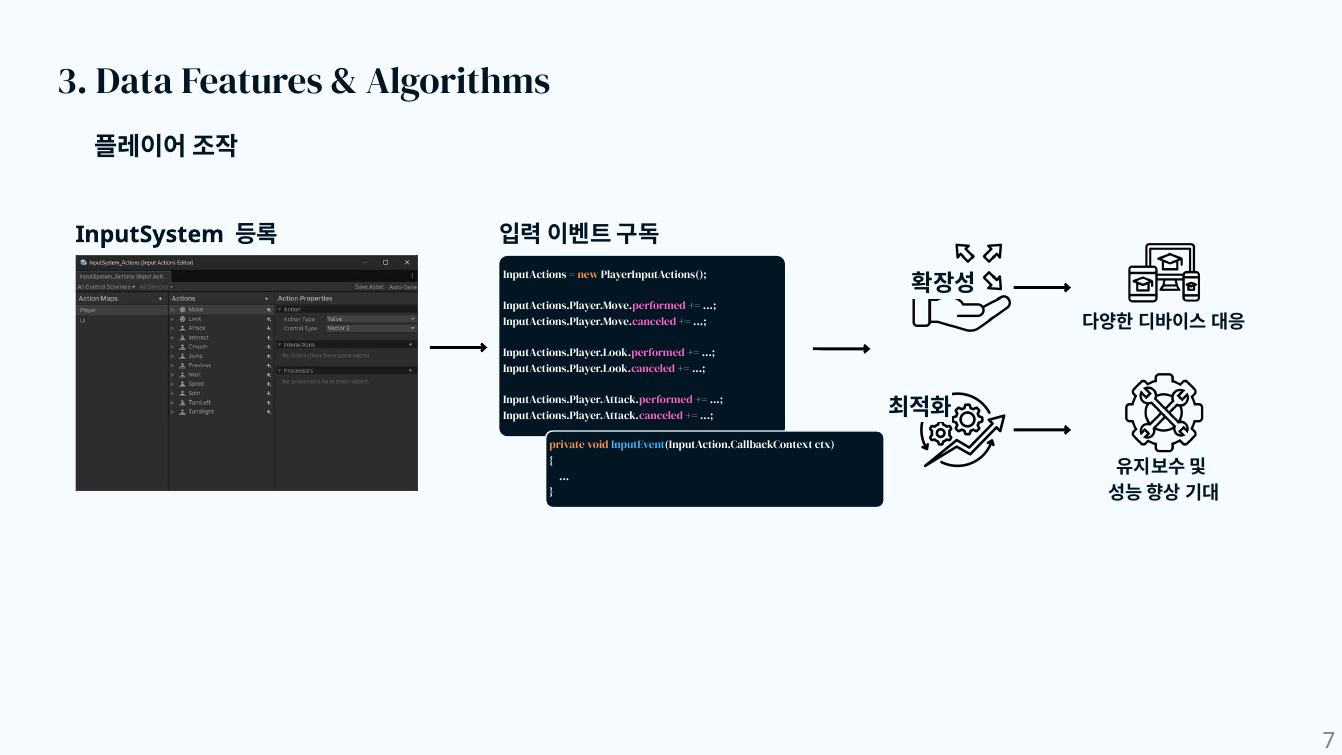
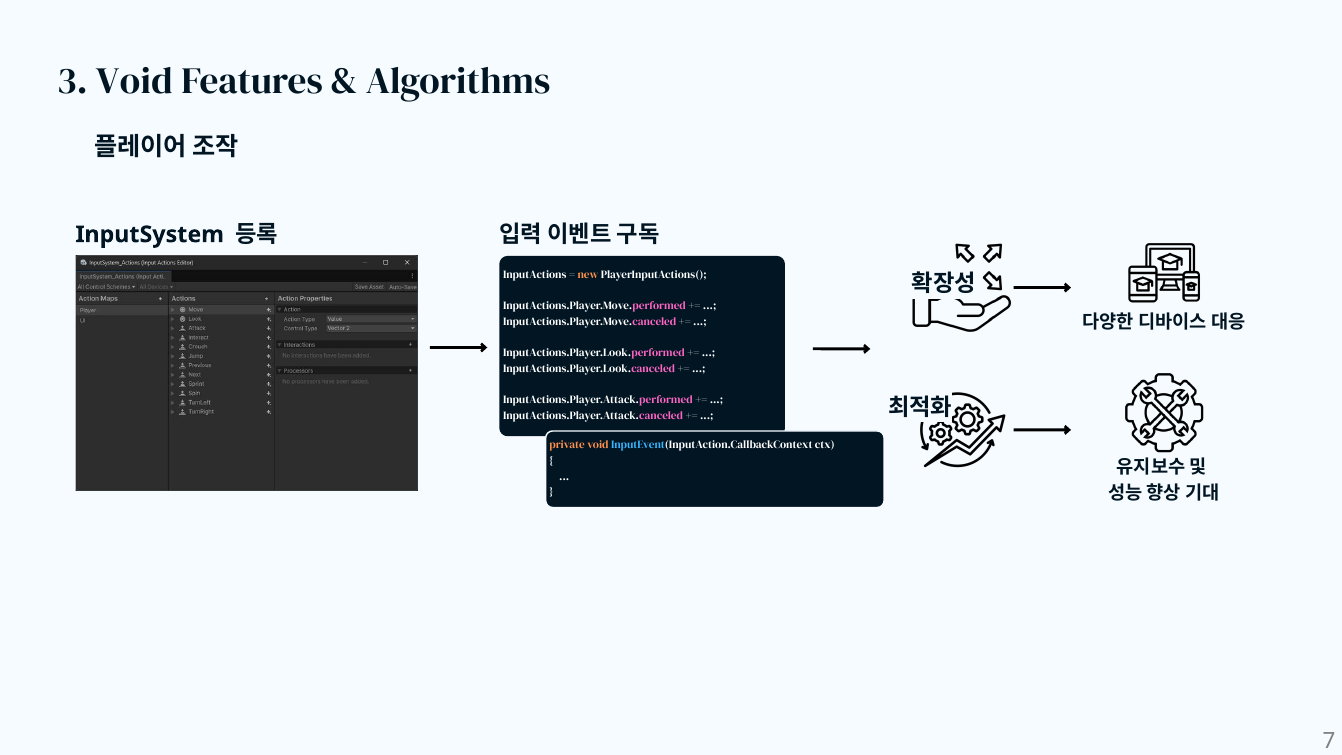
3 Data: Data -> Void
